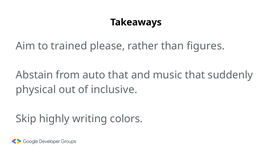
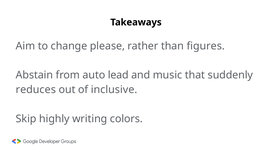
trained: trained -> change
auto that: that -> lead
physical: physical -> reduces
